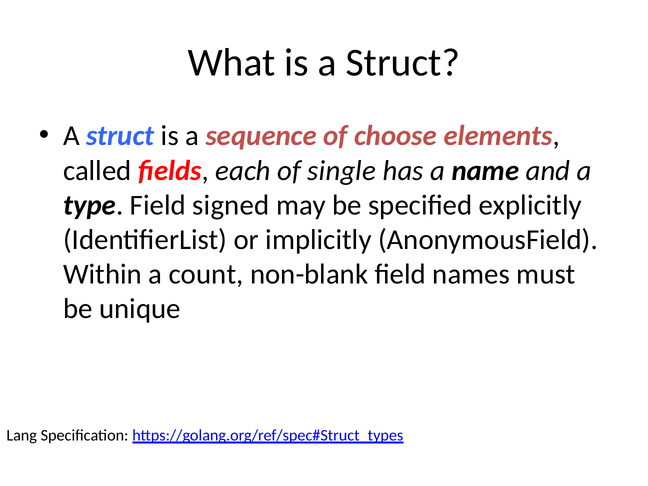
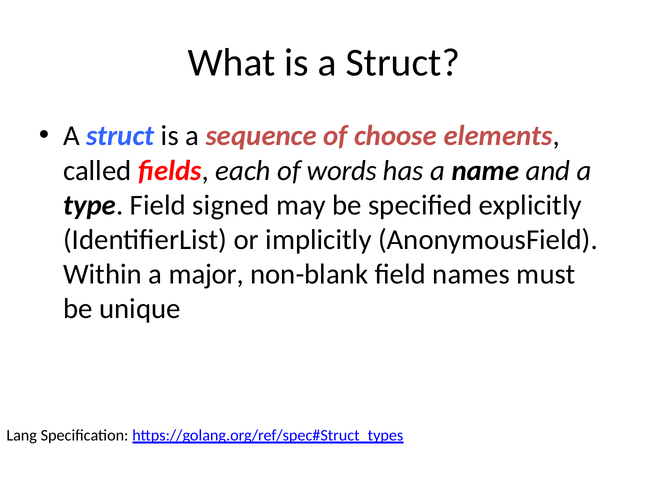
single: single -> words
count: count -> major
